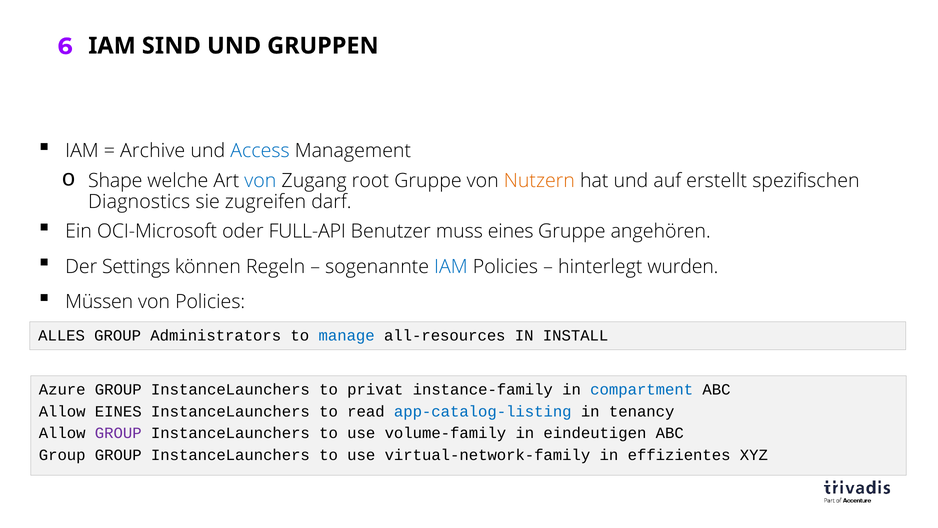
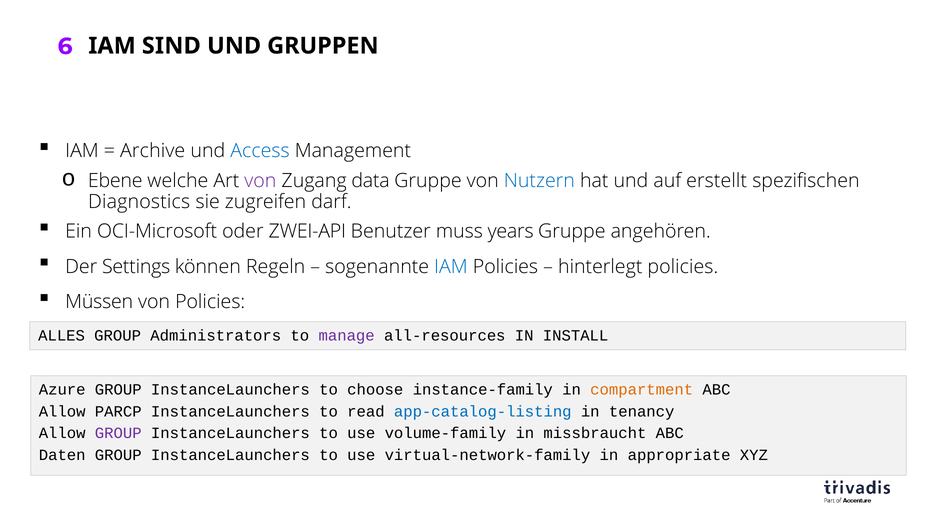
Shape: Shape -> Ebene
von at (260, 181) colour: blue -> purple
root: root -> data
Nutzern colour: orange -> blue
FULL-API: FULL-API -> ZWEI-API
muss eines: eines -> years
hinterlegt wurden: wurden -> policies
manage colour: blue -> purple
privat: privat -> choose
compartment colour: blue -> orange
Allow EINES: EINES -> PARCP
eindeutigen: eindeutigen -> missbraucht
Group at (62, 455): Group -> Daten
effizientes: effizientes -> appropriate
